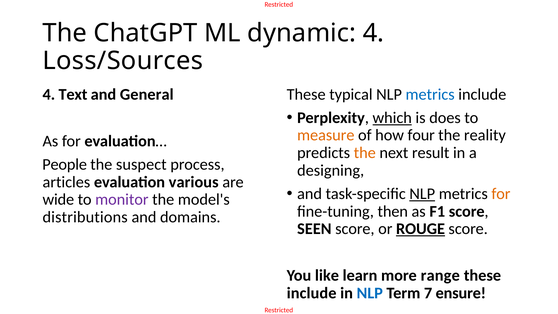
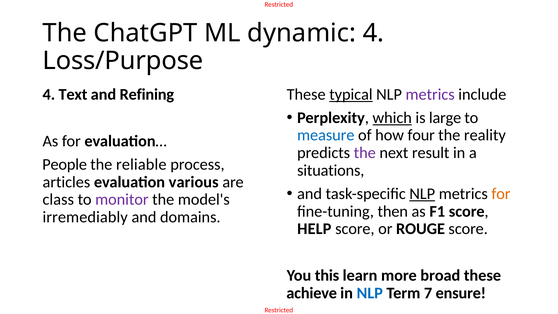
Loss/Sources: Loss/Sources -> Loss/Purpose
General: General -> Refining
typical underline: none -> present
metrics at (430, 94) colour: blue -> purple
does: does -> large
measure colour: orange -> blue
the at (365, 153) colour: orange -> purple
suspect: suspect -> reliable
designing: designing -> situations
wide: wide -> class
distributions: distributions -> irremediably
SEEN: SEEN -> HELP
ROUGE underline: present -> none
like: like -> this
range: range -> broad
include at (312, 293): include -> achieve
